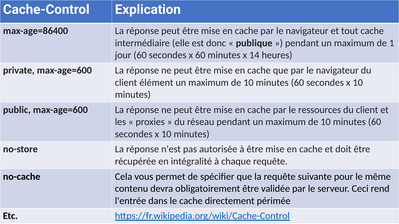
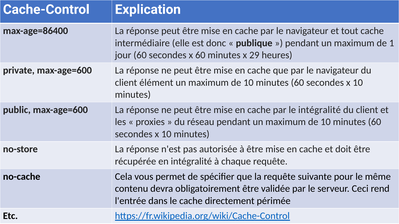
14: 14 -> 29
le ressources: ressources -> intégralité
